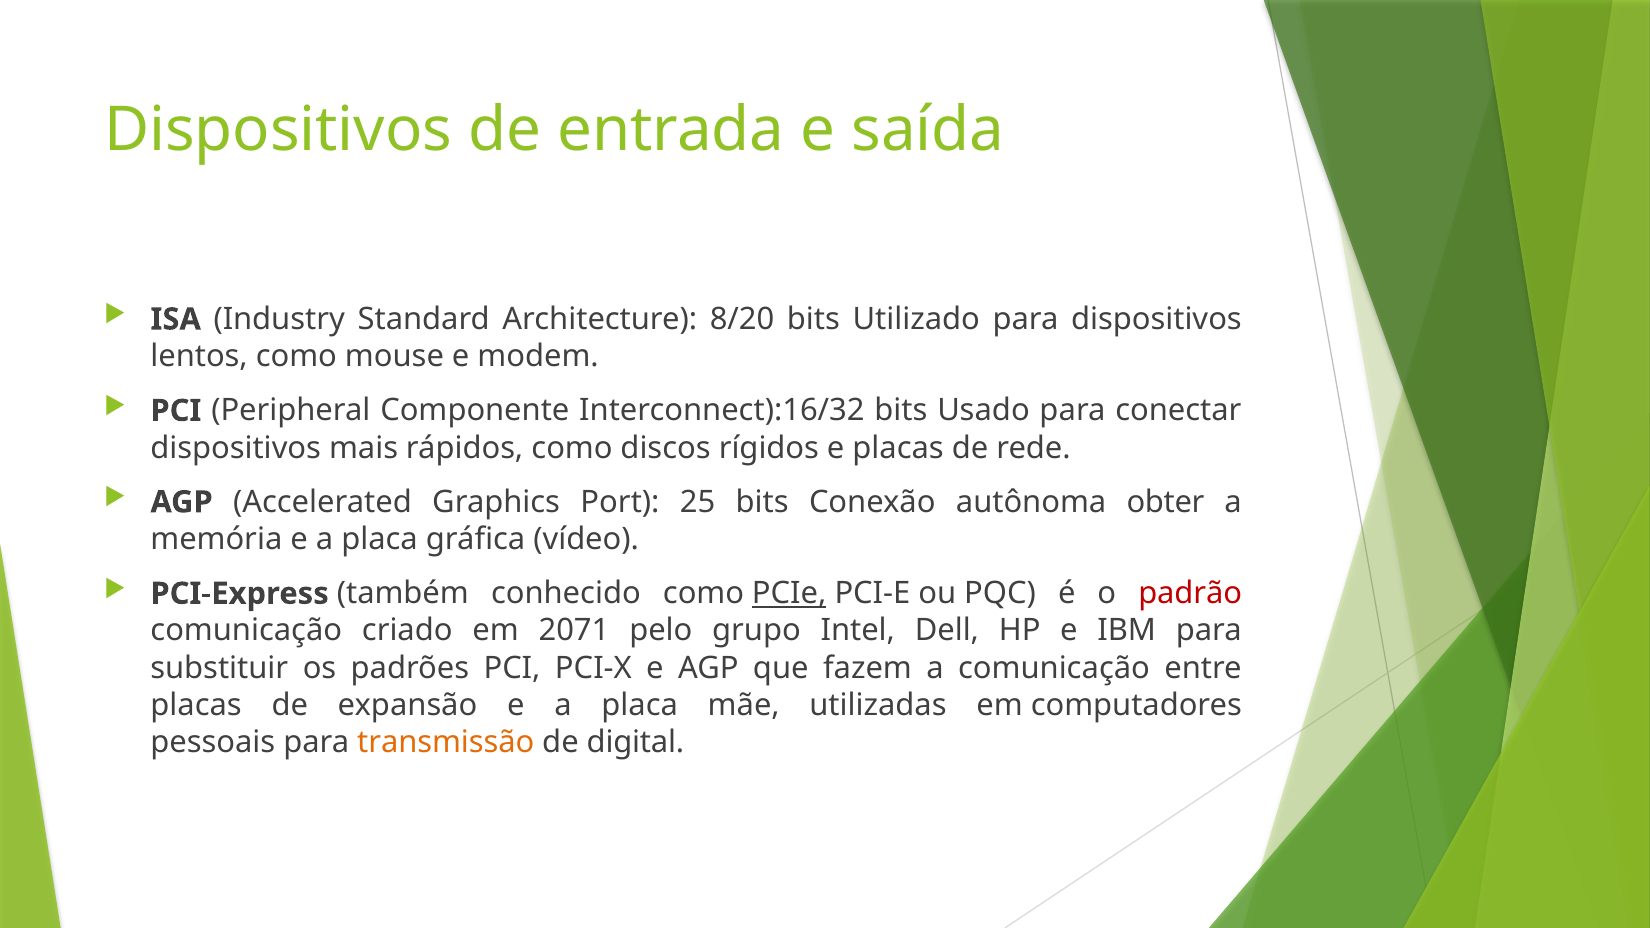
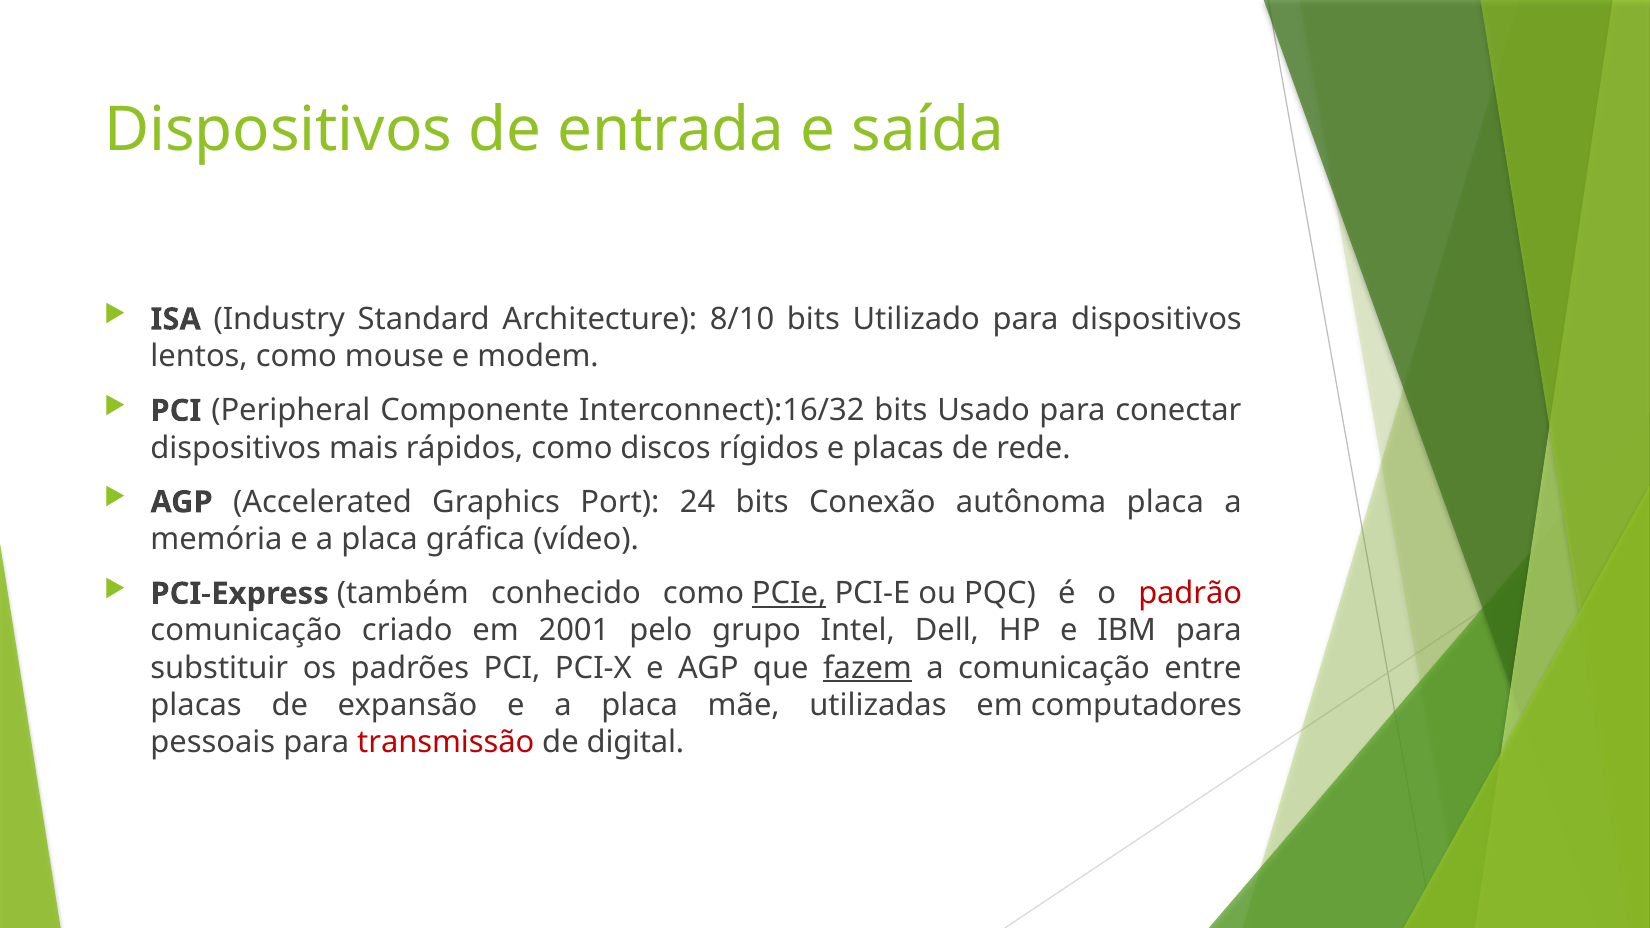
8/20: 8/20 -> 8/10
25: 25 -> 24
autônoma obter: obter -> placa
2071: 2071 -> 2001
fazem underline: none -> present
transmissão colour: orange -> red
